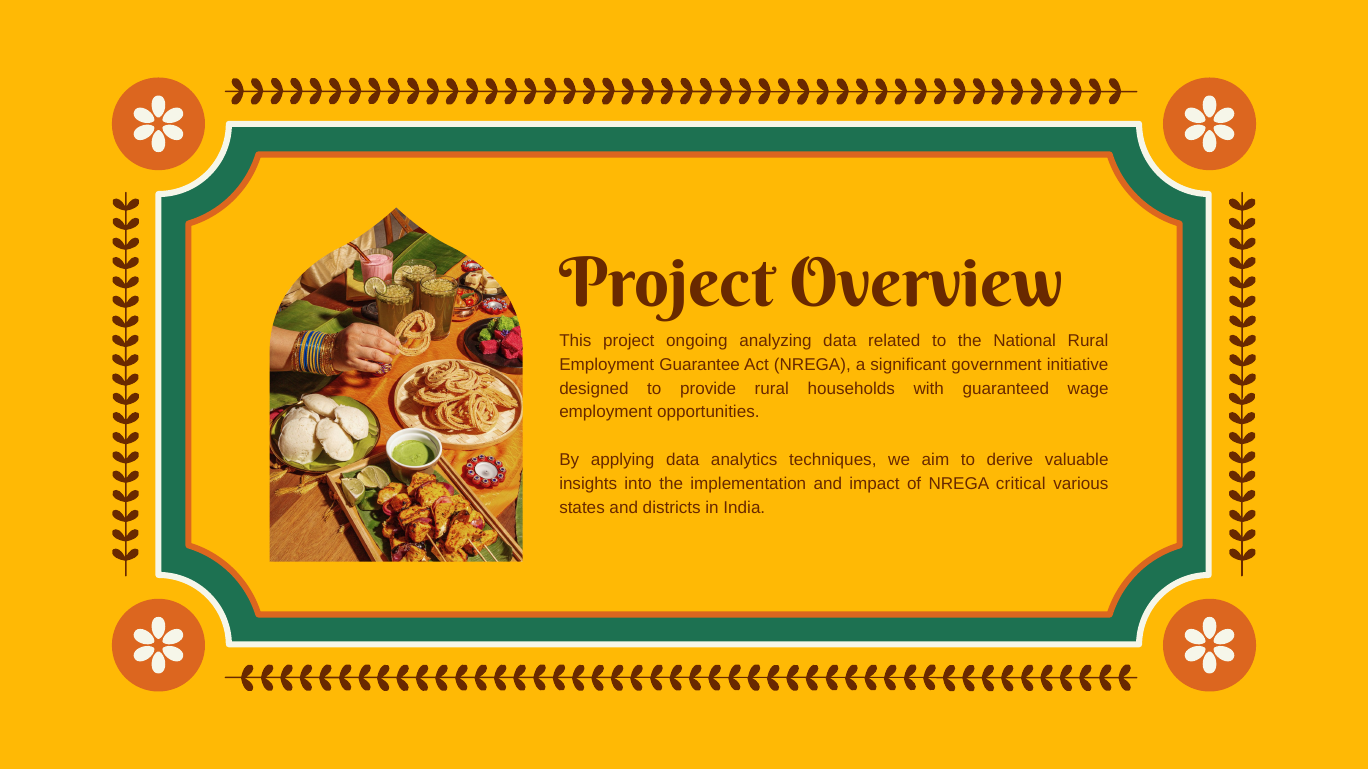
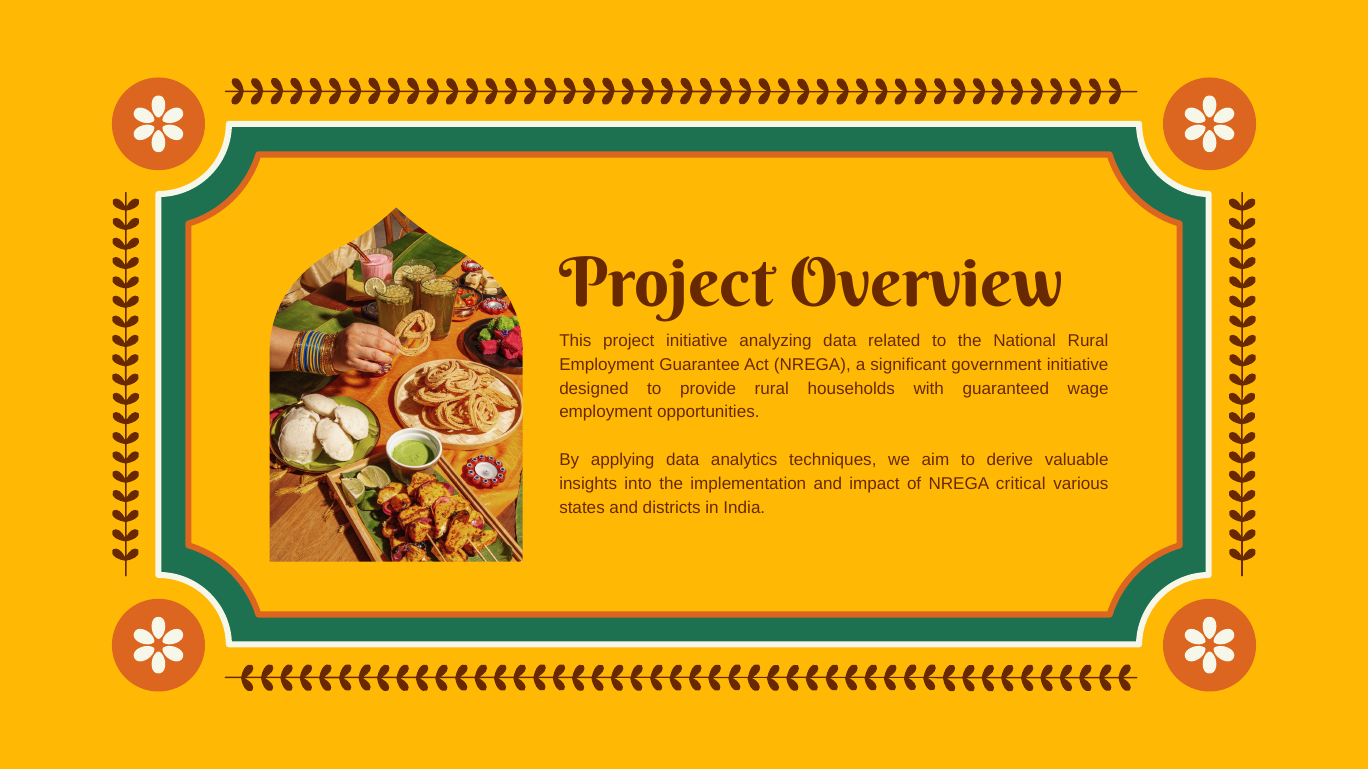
project ongoing: ongoing -> initiative
